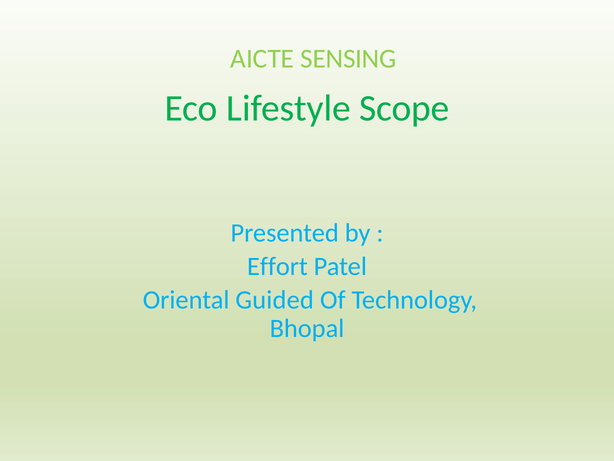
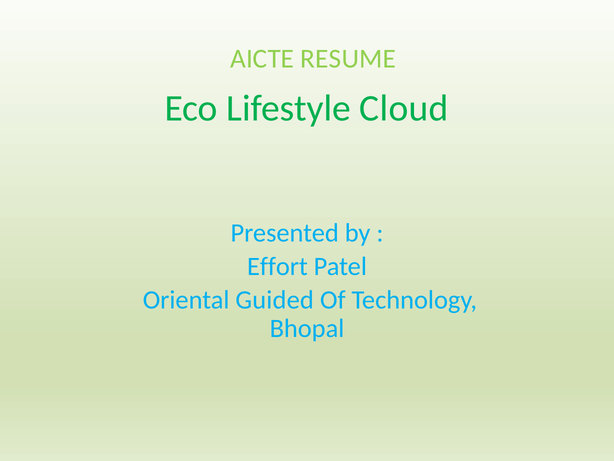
SENSING: SENSING -> RESUME
Scope: Scope -> Cloud
